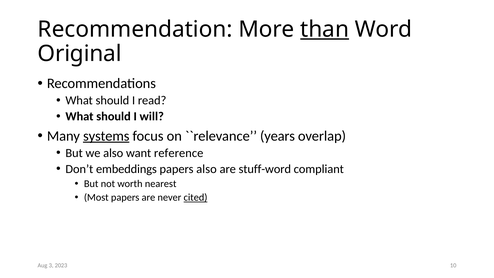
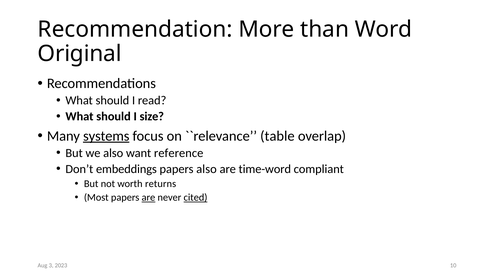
than underline: present -> none
will: will -> size
years: years -> table
stuff-word: stuff-word -> time-word
nearest: nearest -> returns
are at (148, 197) underline: none -> present
